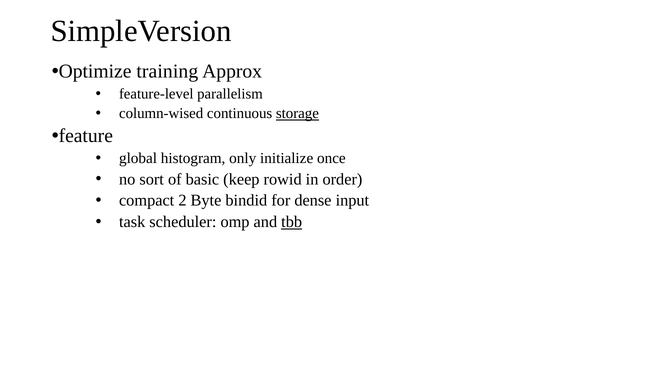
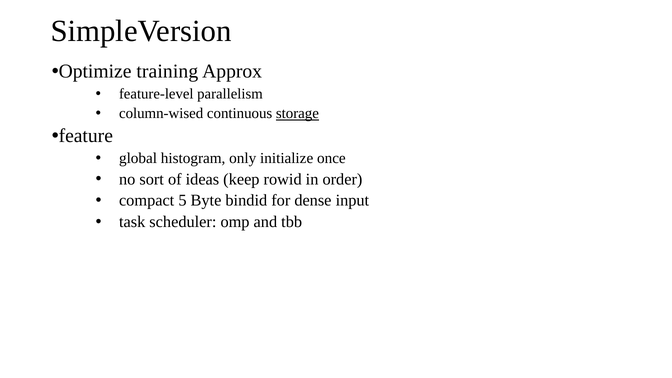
basic: basic -> ideas
2: 2 -> 5
tbb underline: present -> none
